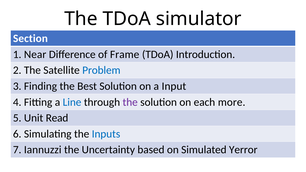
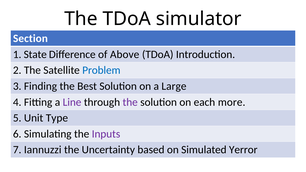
Near: Near -> State
Frame: Frame -> Above
Input: Input -> Large
Line colour: blue -> purple
Read: Read -> Type
Inputs colour: blue -> purple
